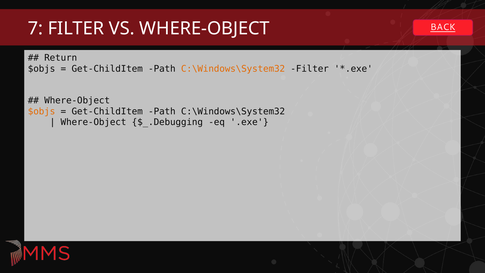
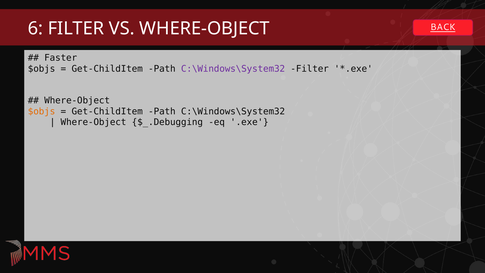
7: 7 -> 6
Return: Return -> Faster
C:\Windows\System32 at (233, 69) colour: orange -> purple
